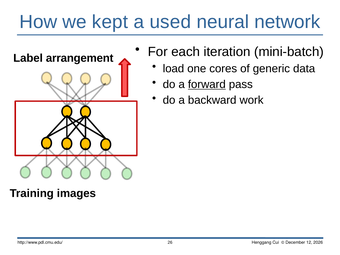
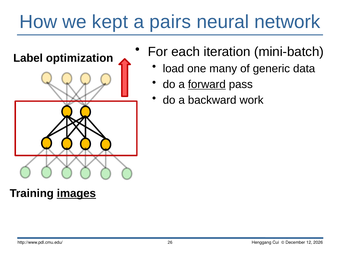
used: used -> pairs
arrangement: arrangement -> optimization
cores: cores -> many
images underline: none -> present
